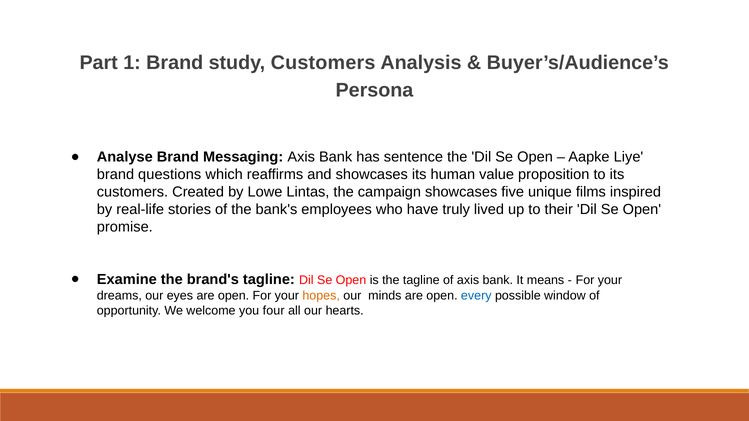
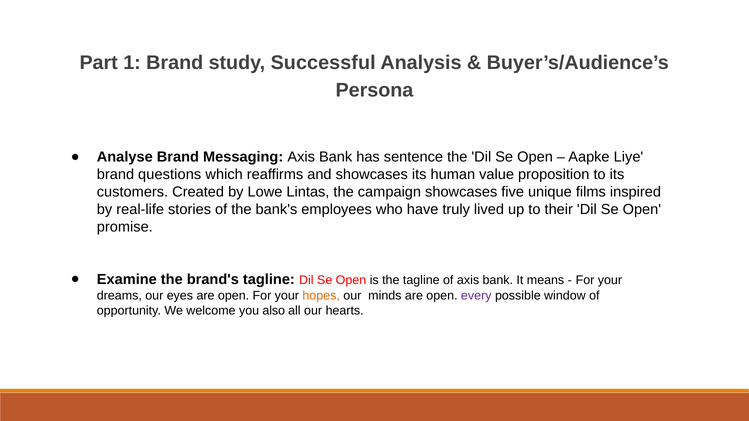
study Customers: Customers -> Successful
every colour: blue -> purple
four: four -> also
